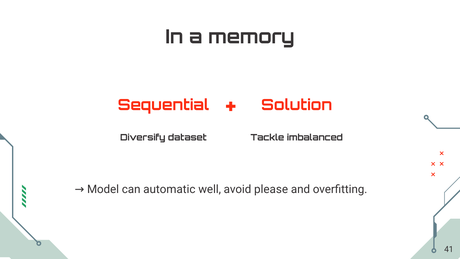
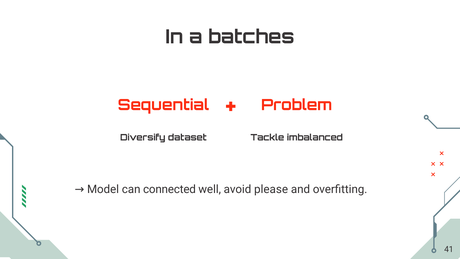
memory: memory -> batches
Solution: Solution -> Problem
automatic: automatic -> connected
